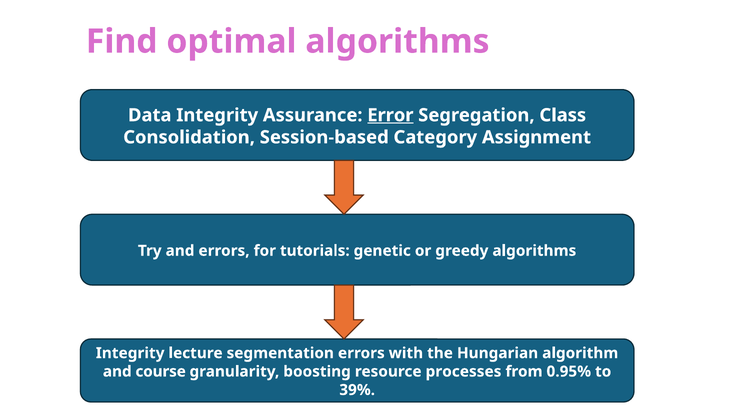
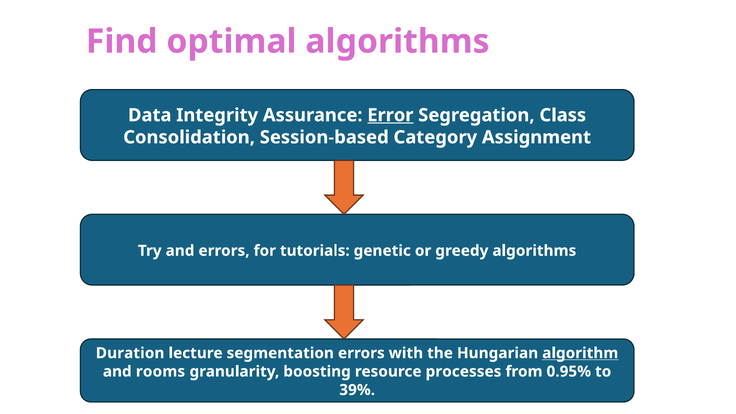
Integrity at (130, 353): Integrity -> Duration
algorithm underline: none -> present
course: course -> rooms
